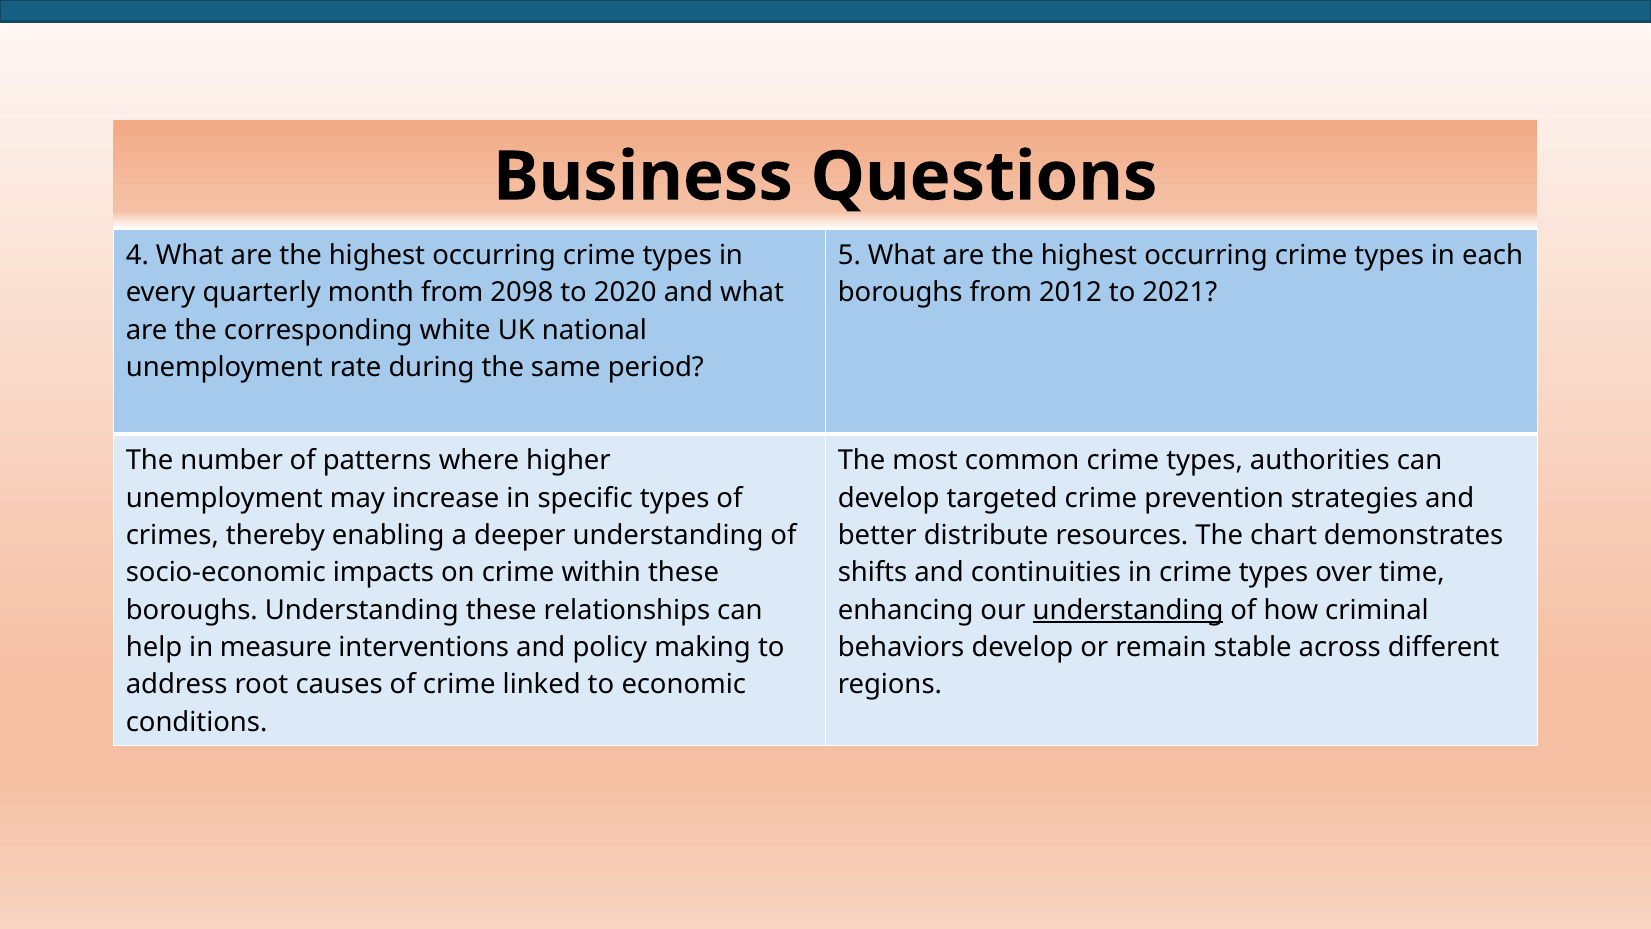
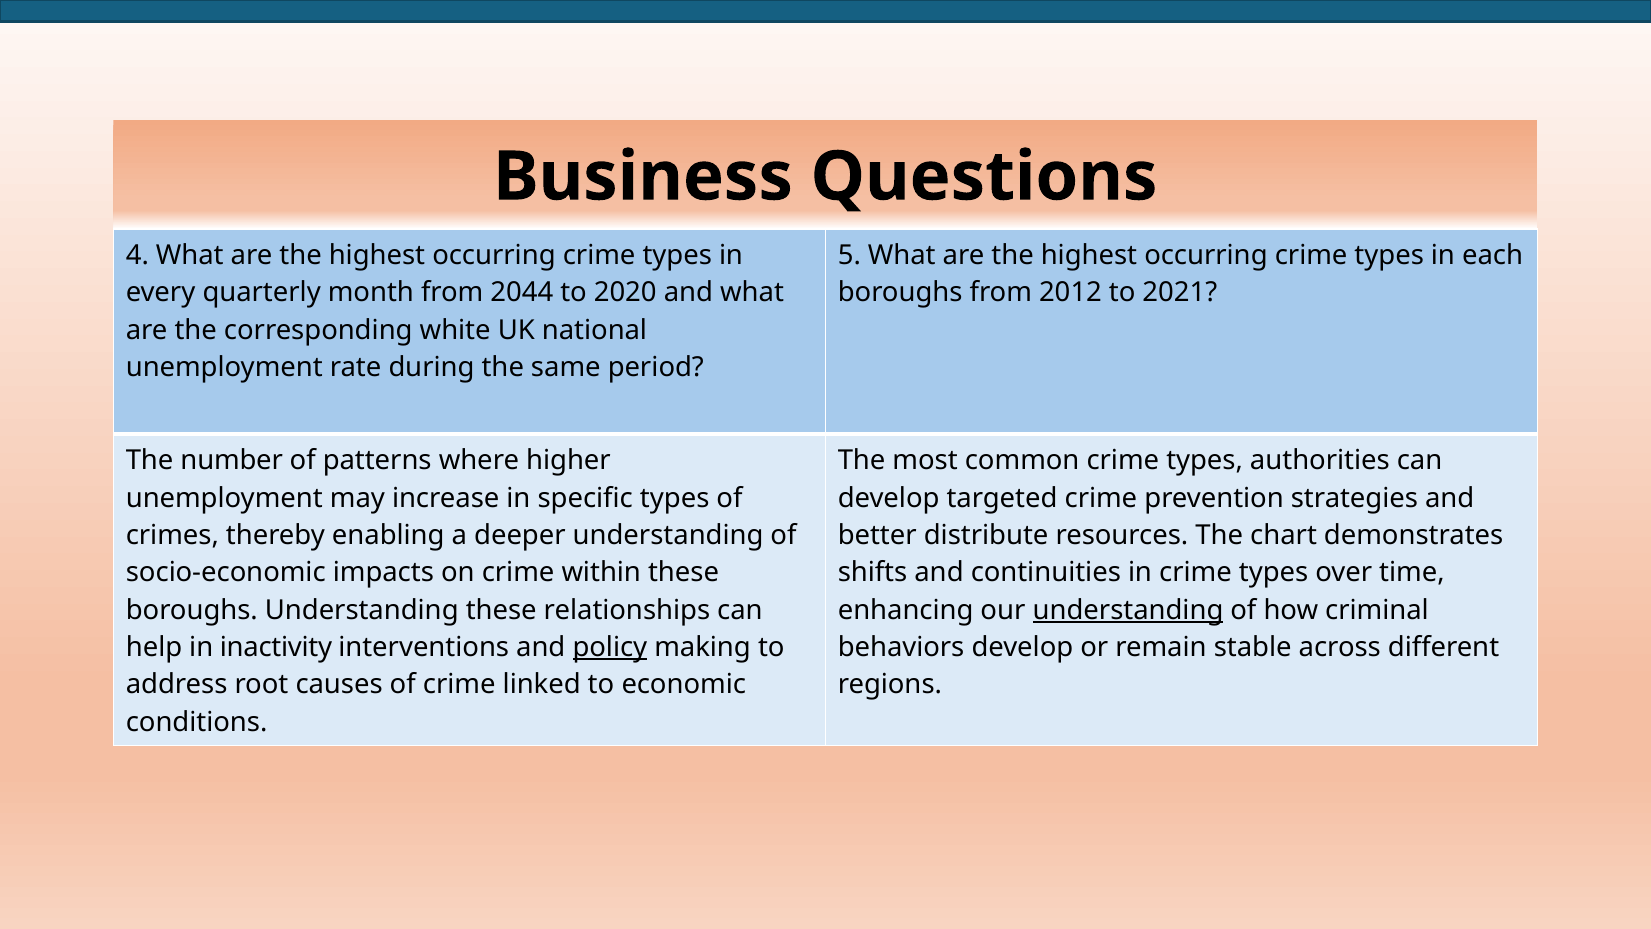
2098: 2098 -> 2044
measure: measure -> inactivity
policy underline: none -> present
